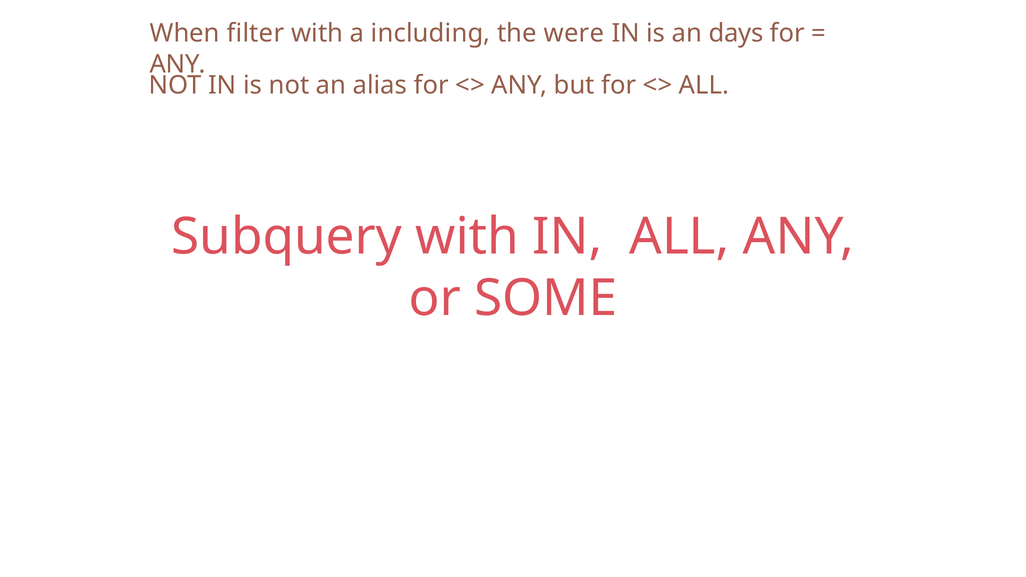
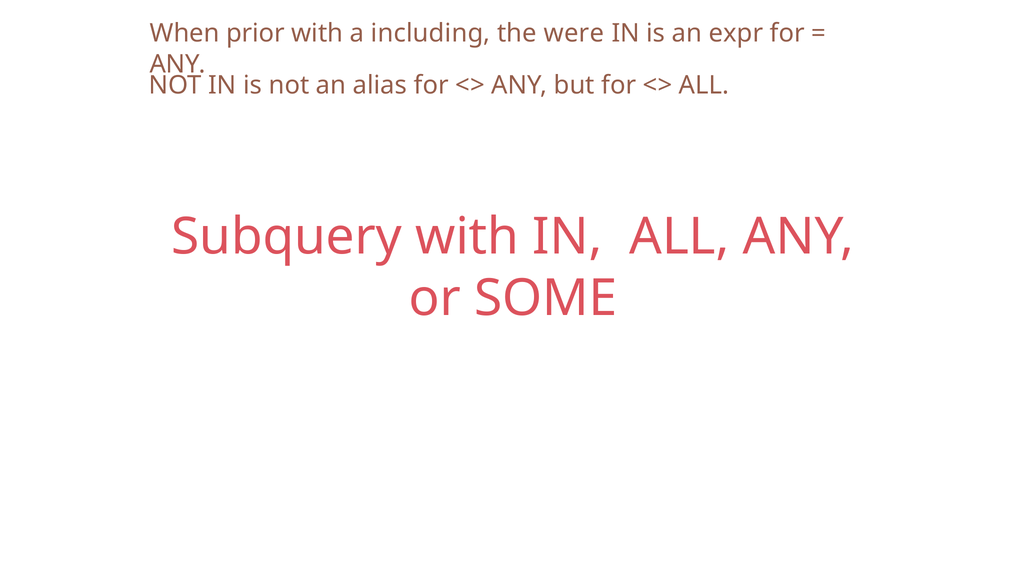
filter: filter -> prior
days: days -> expr
